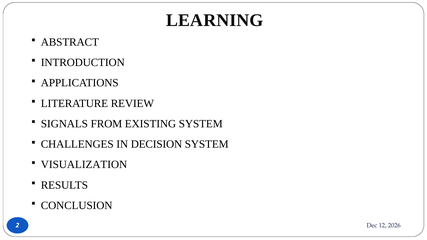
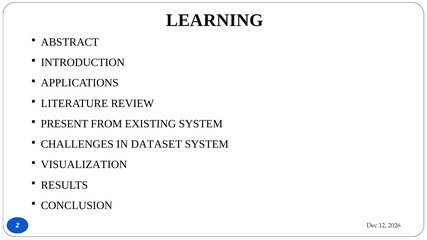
SIGNALS: SIGNALS -> PRESENT
DECISION: DECISION -> DATASET
